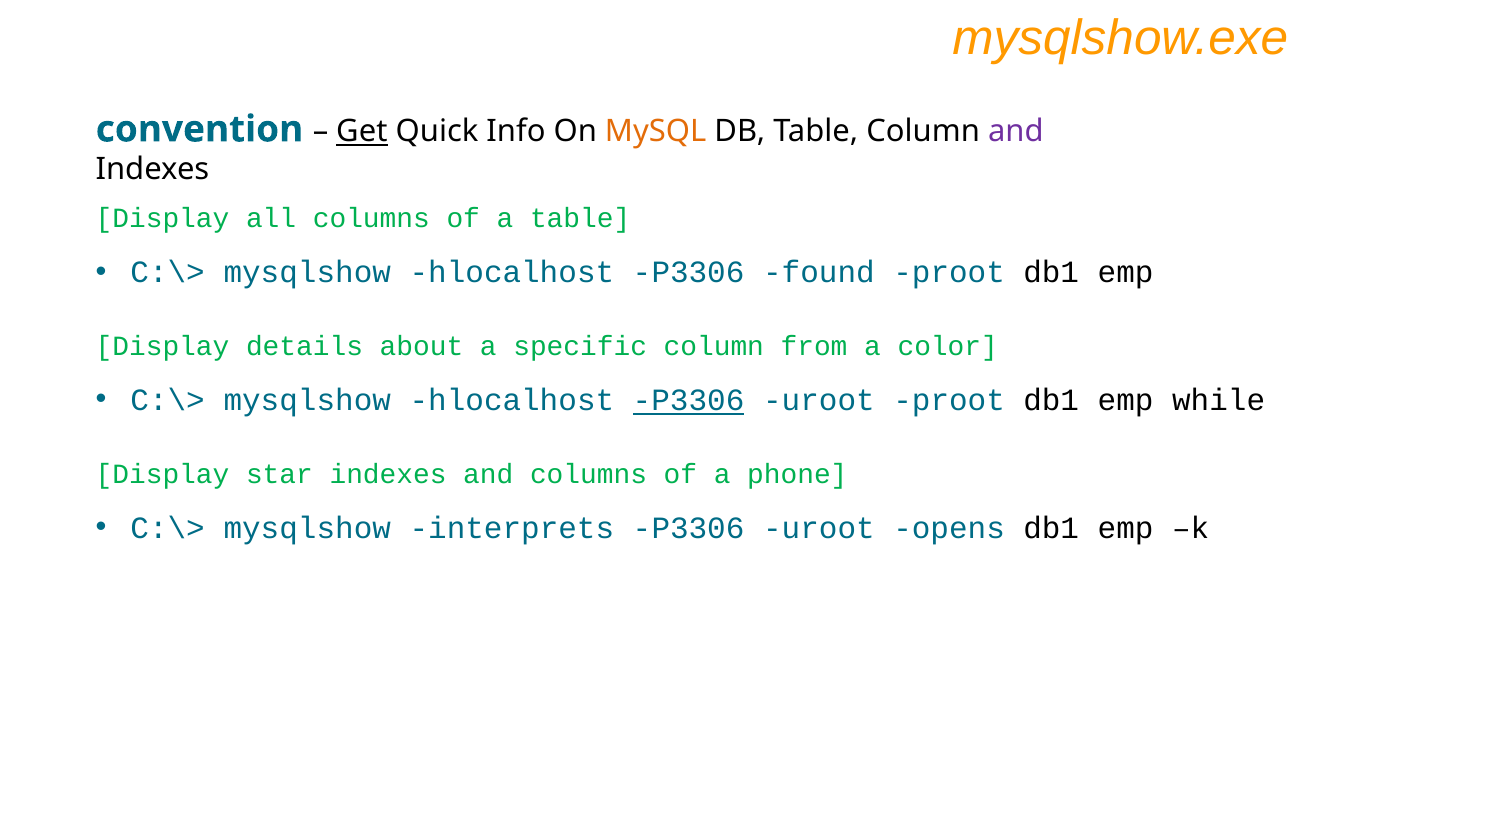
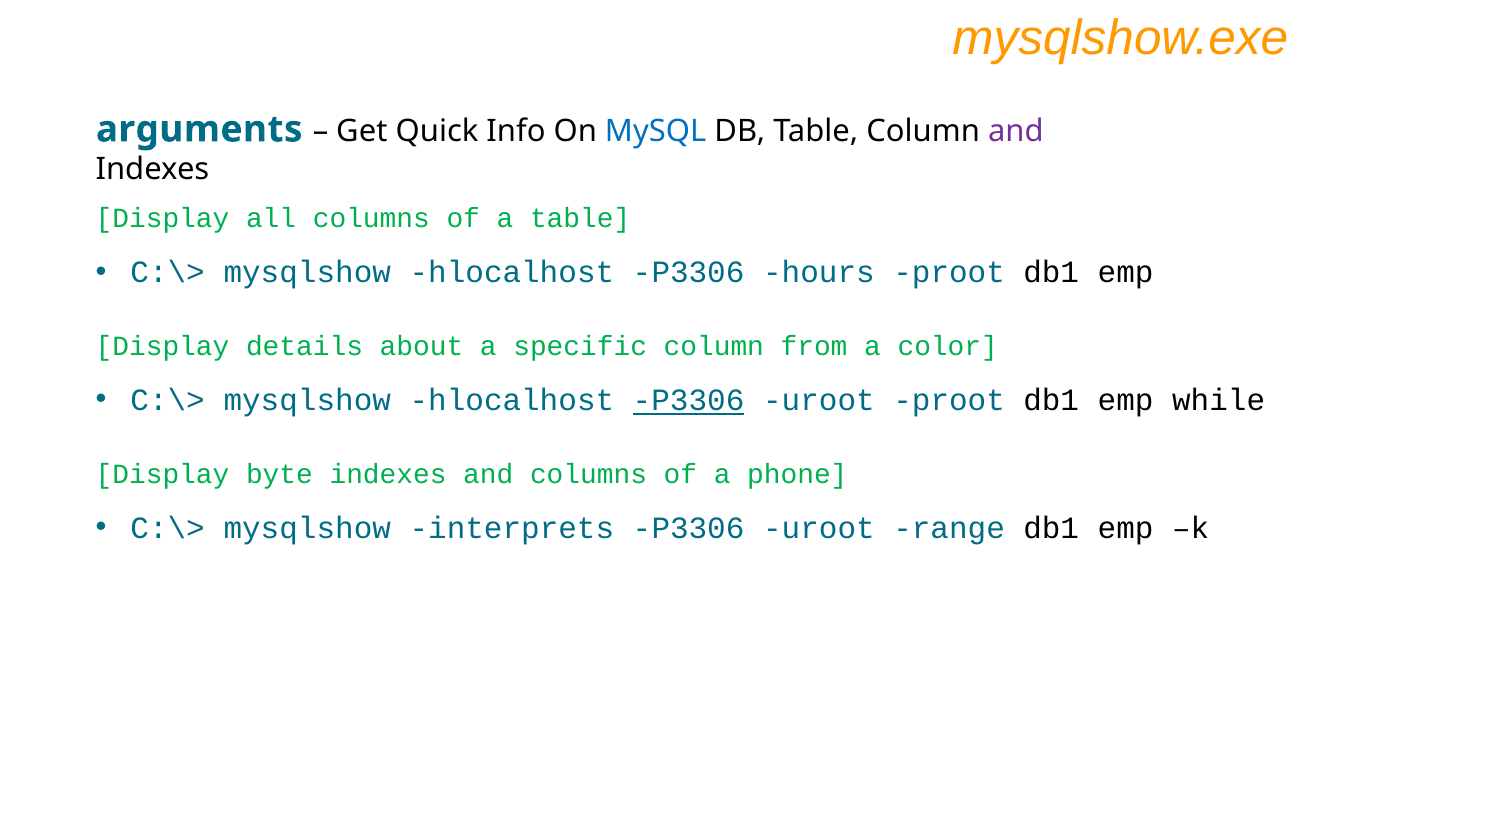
convention: convention -> arguments
Get underline: present -> none
MySQL colour: orange -> blue
found: found -> hours
star: star -> byte
opens: opens -> range
